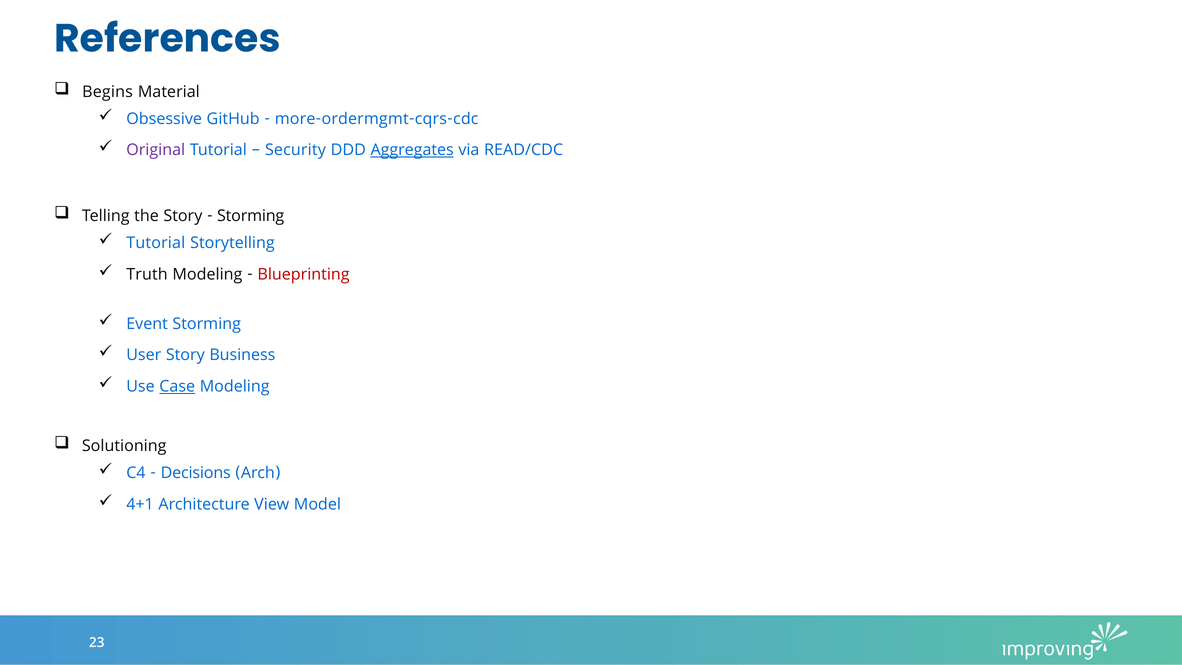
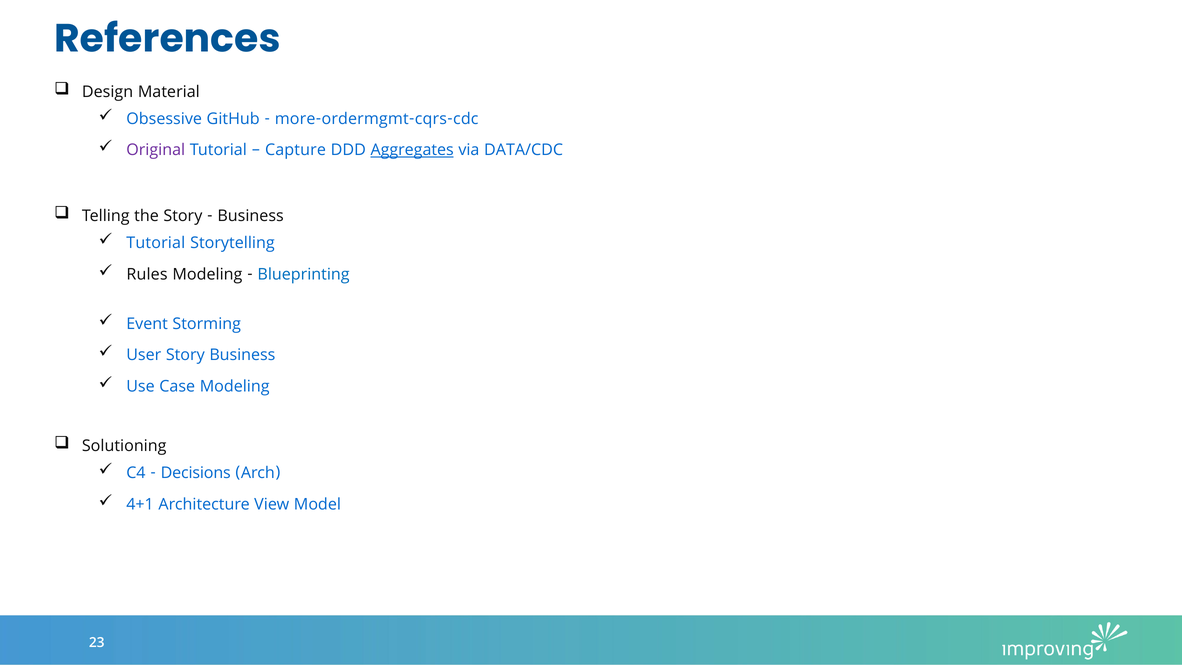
Begins: Begins -> Design
Security: Security -> Capture
READ/CDC: READ/CDC -> DATA/CDC
Storming at (251, 216): Storming -> Business
Truth: Truth -> Rules
Blueprinting colour: red -> blue
Case underline: present -> none
